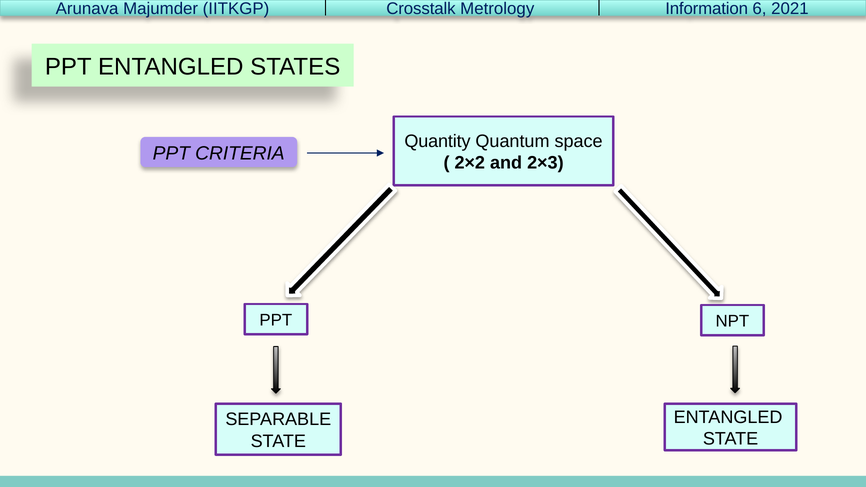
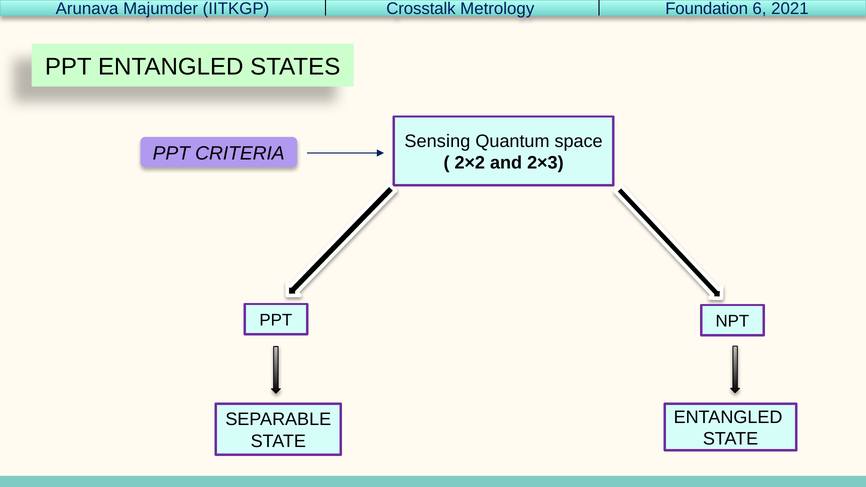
Information: Information -> Foundation
Quantity: Quantity -> Sensing
